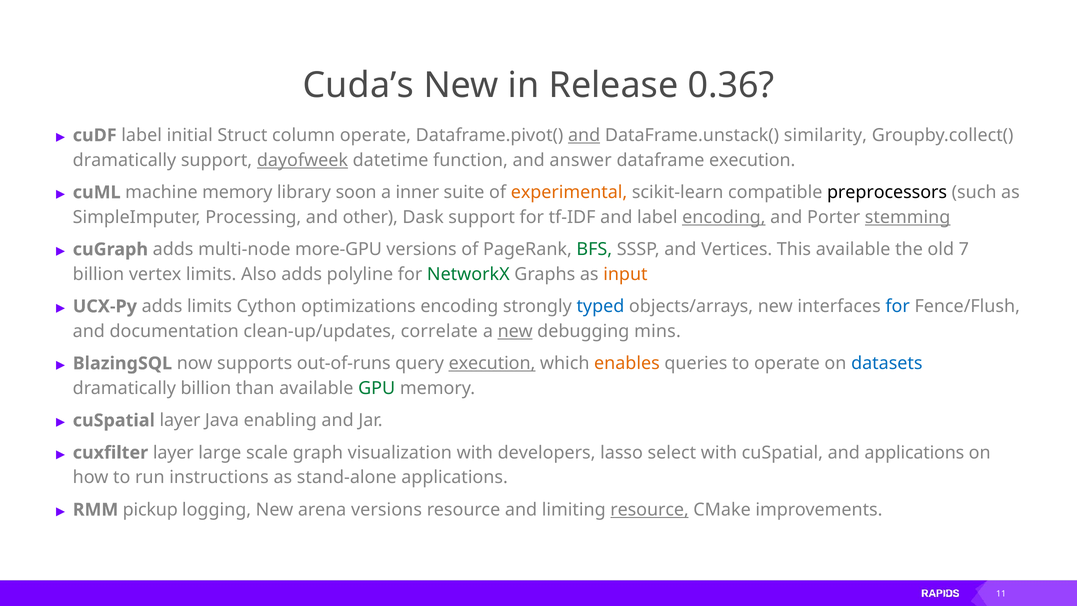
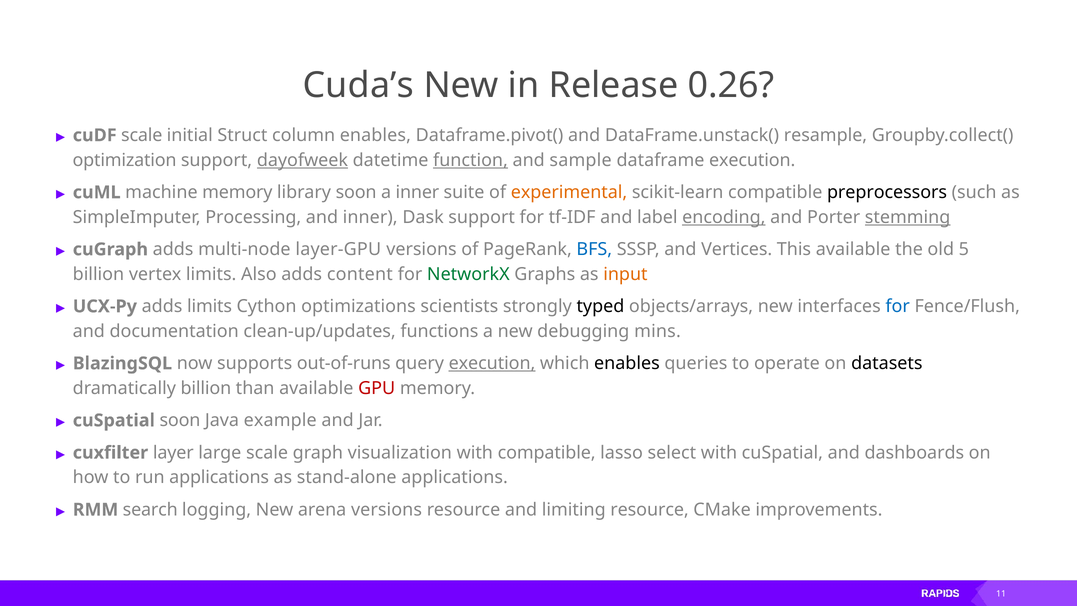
0.36: 0.36 -> 0.26
cuDF label: label -> scale
column operate: operate -> enables
and at (584, 135) underline: present -> none
similarity: similarity -> resample
dramatically at (124, 160): dramatically -> optimization
function underline: none -> present
answer: answer -> sample
and other: other -> inner
more-GPU: more-GPU -> layer-GPU
BFS colour: green -> blue
7: 7 -> 5
polyline: polyline -> content
optimizations encoding: encoding -> scientists
typed colour: blue -> black
correlate: correlate -> functions
new at (515, 331) underline: present -> none
enables at (627, 363) colour: orange -> black
datasets colour: blue -> black
GPU colour: green -> red
cuSpatial layer: layer -> soon
enabling: enabling -> example
with developers: developers -> compatible
and applications: applications -> dashboards
run instructions: instructions -> applications
pickup: pickup -> search
resource at (650, 510) underline: present -> none
